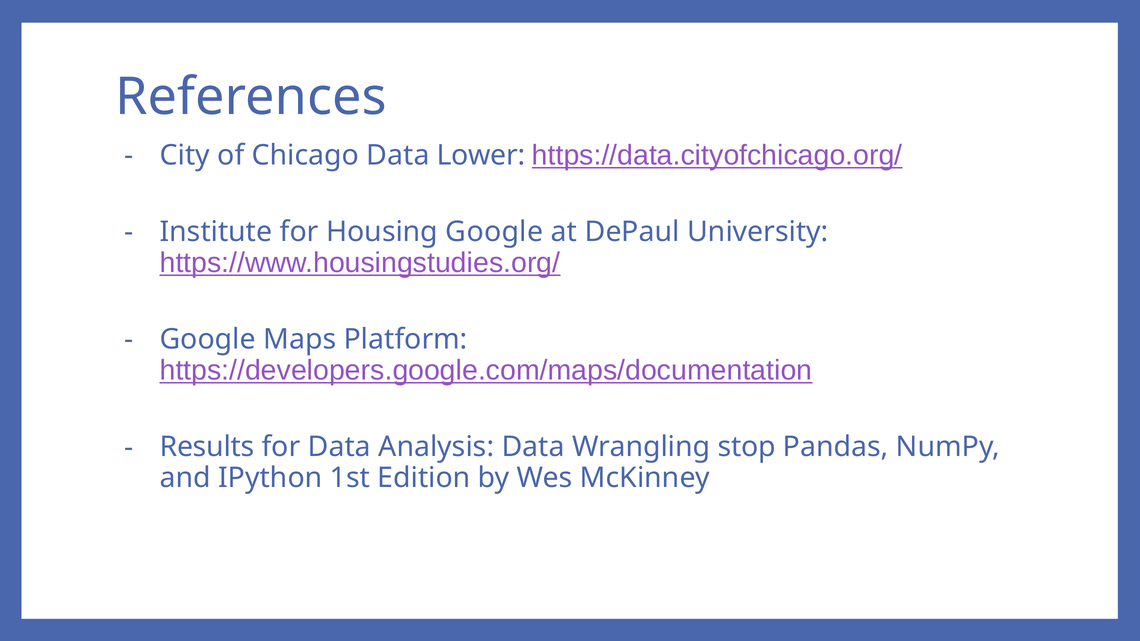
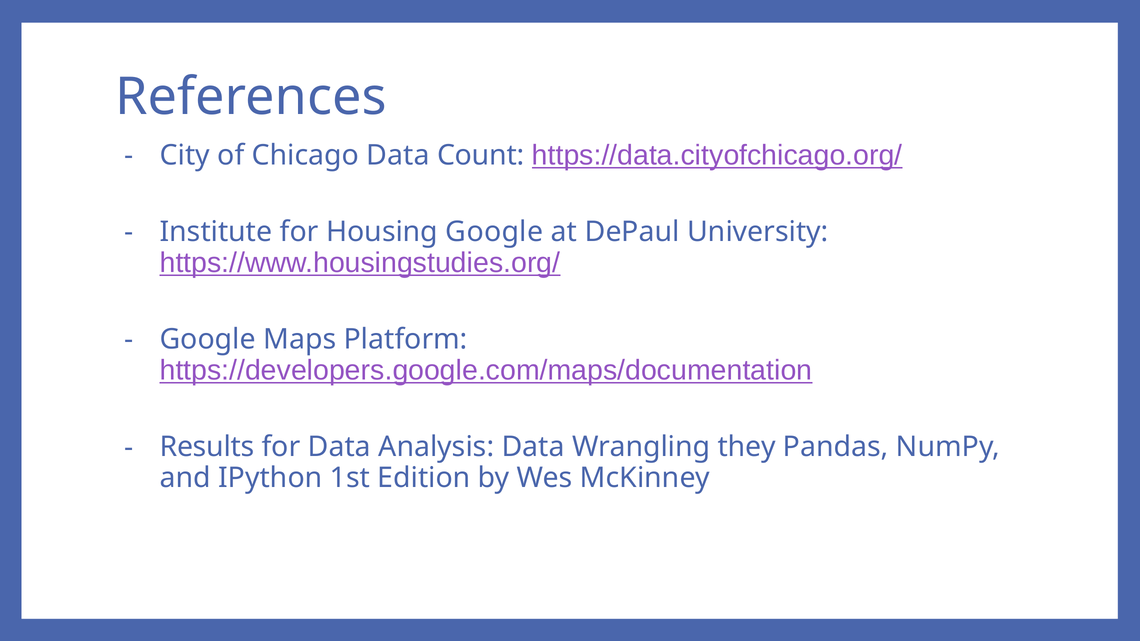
Lower: Lower -> Count
stop: stop -> they
